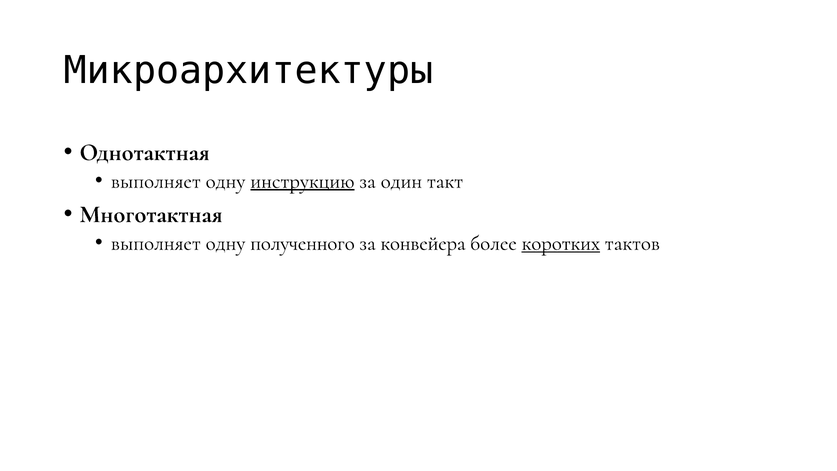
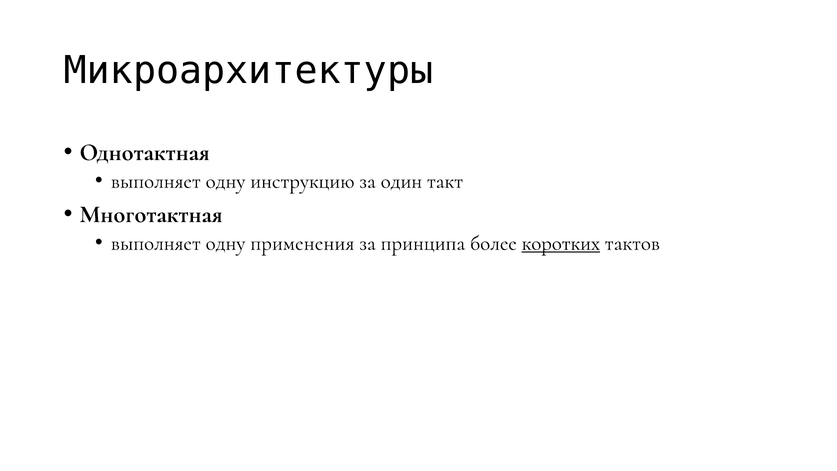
инструкцию underline: present -> none
полученного: полученного -> применения
конвейера: конвейера -> принципа
